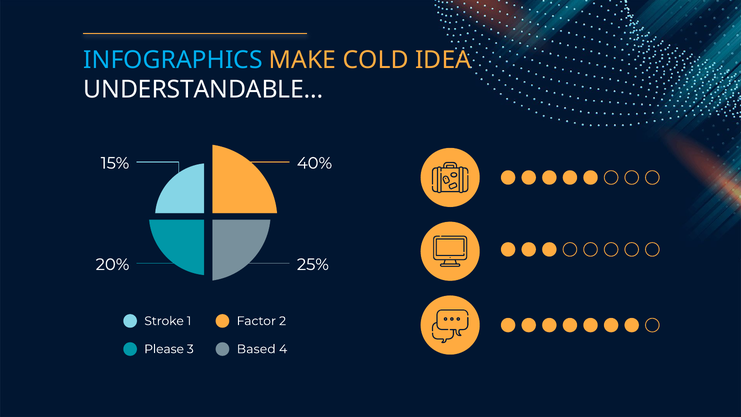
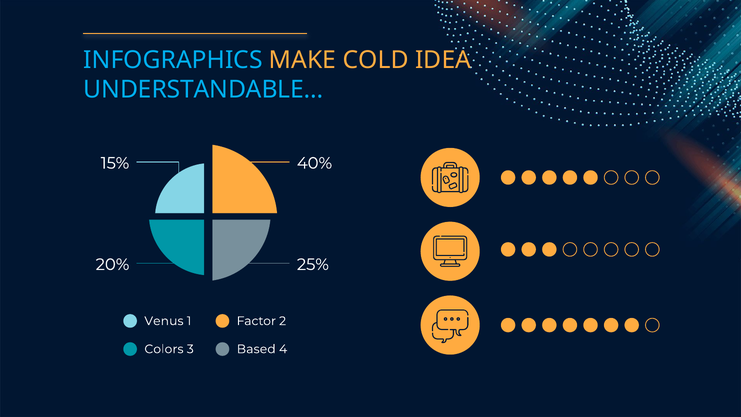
UNDERSTANDABLE colour: white -> light blue
Stroke: Stroke -> Venus
Please: Please -> Colors
